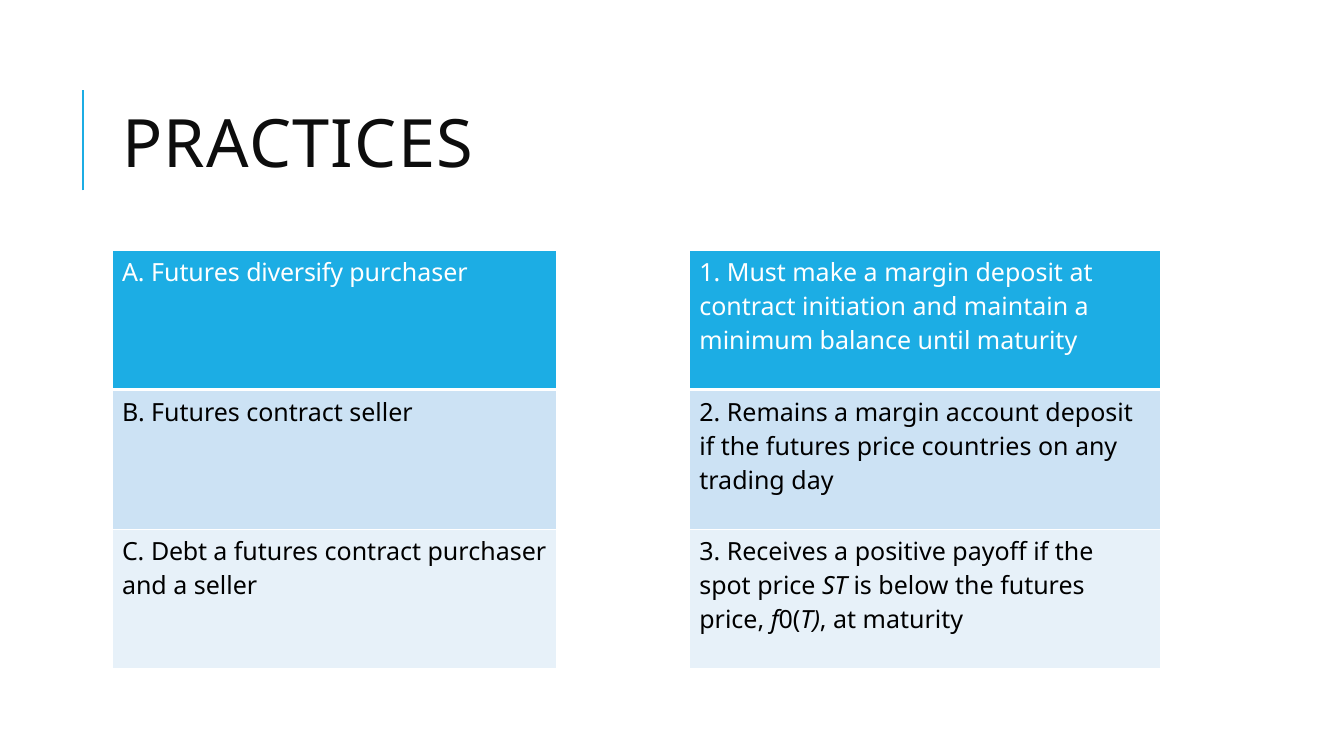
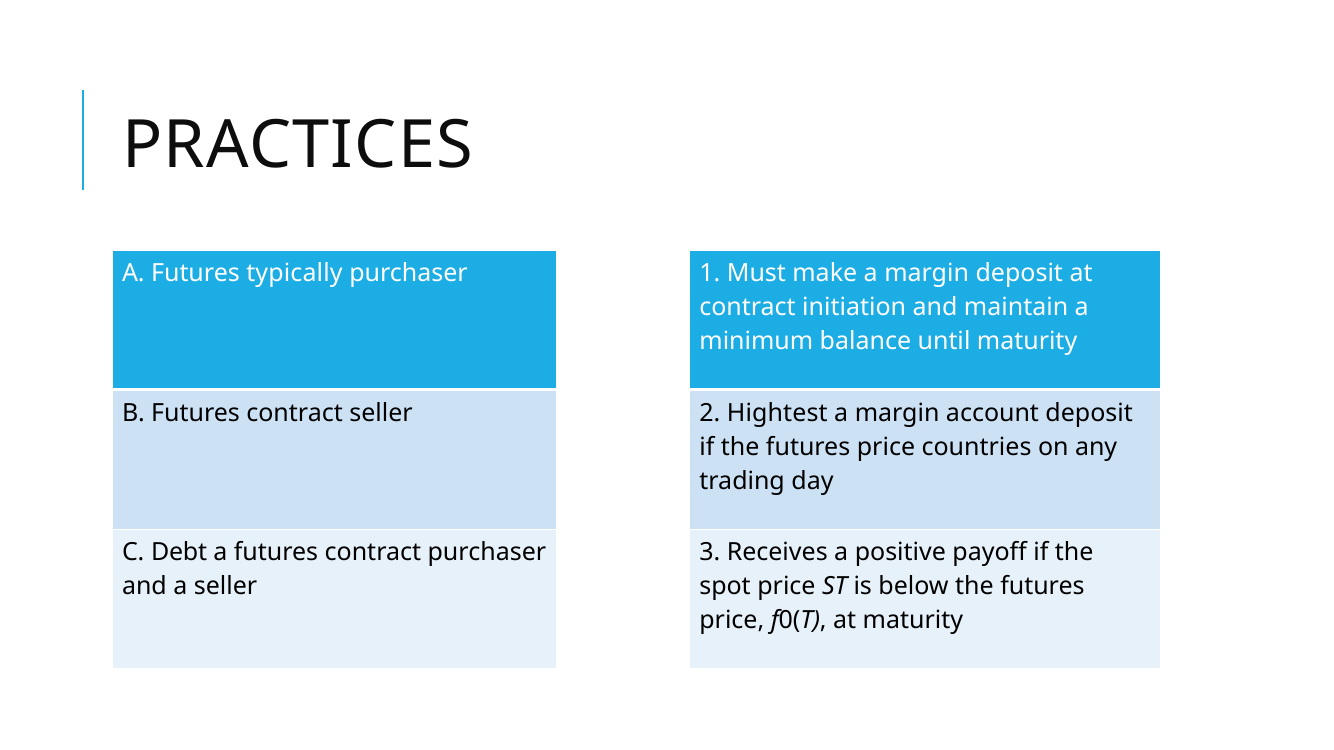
diversify: diversify -> typically
Remains: Remains -> Hightest
